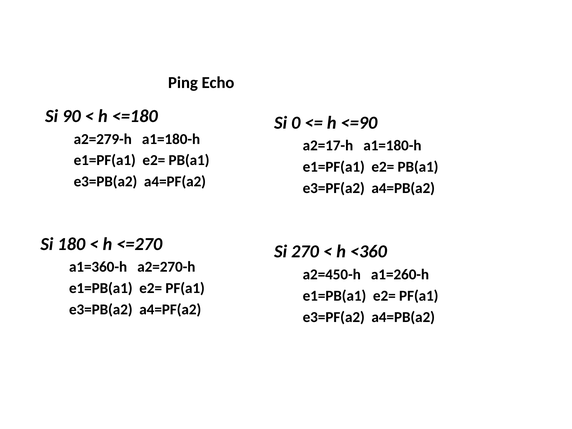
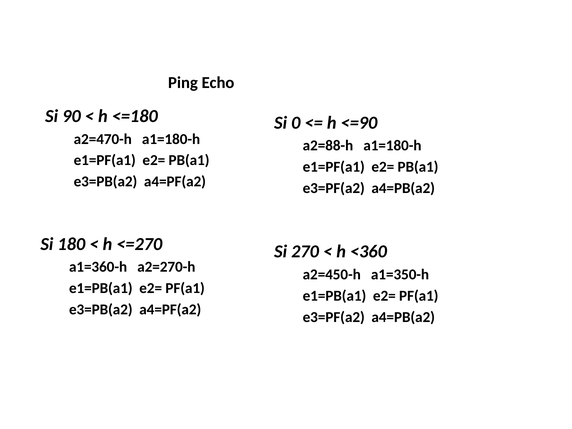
a2=279-h: a2=279-h -> a2=470-h
a2=17-h: a2=17-h -> a2=88-h
a1=260-h: a1=260-h -> a1=350-h
